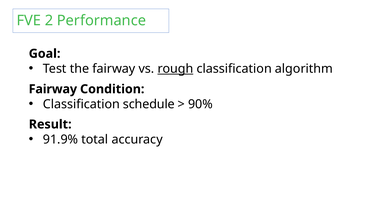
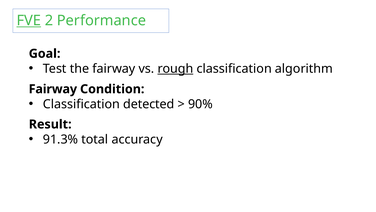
FVE underline: none -> present
schedule: schedule -> detected
91.9%: 91.9% -> 91.3%
